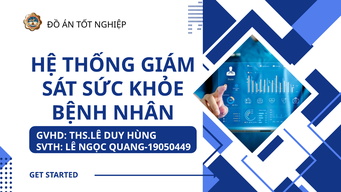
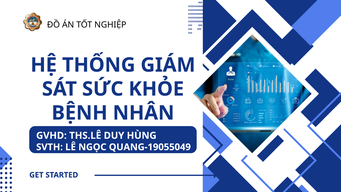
QUANG-19050449: QUANG-19050449 -> QUANG-19055049
